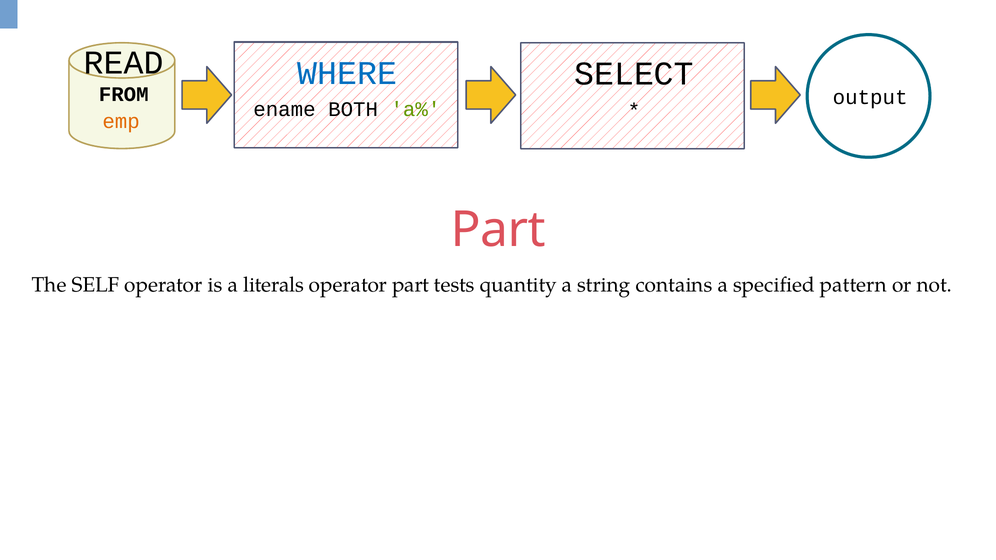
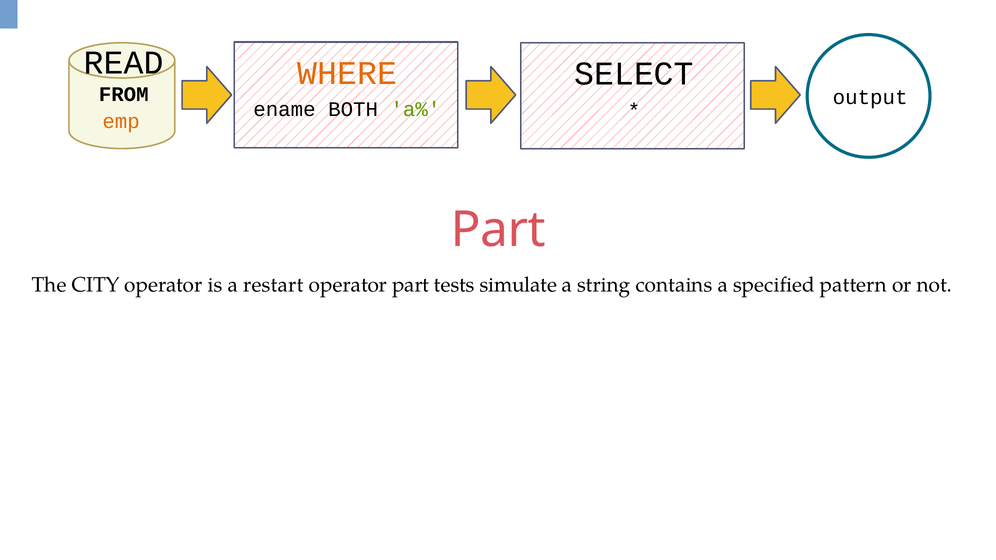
WHERE colour: blue -> orange
SELF: SELF -> CITY
literals: literals -> restart
quantity: quantity -> simulate
